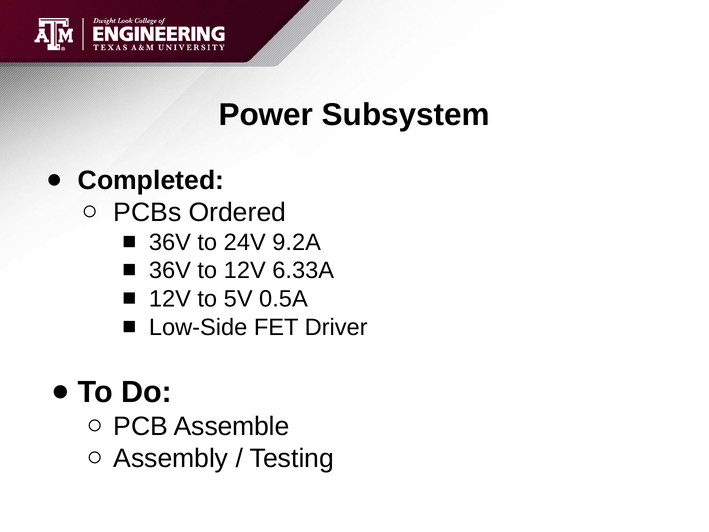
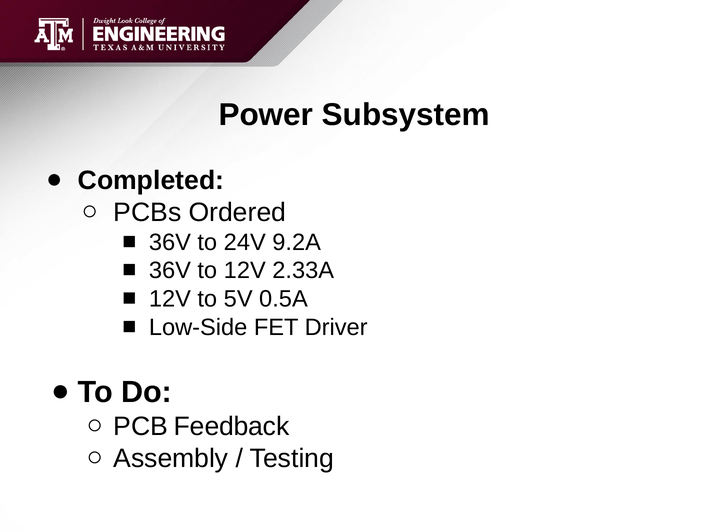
6.33A: 6.33A -> 2.33A
Assemble: Assemble -> Feedback
